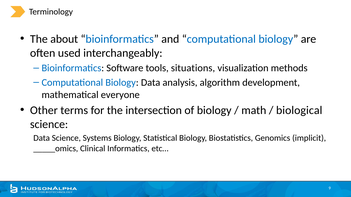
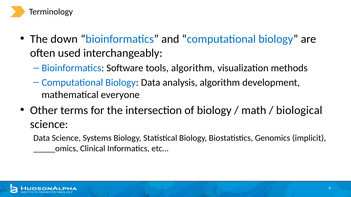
about: about -> down
tools situations: situations -> algorithm
